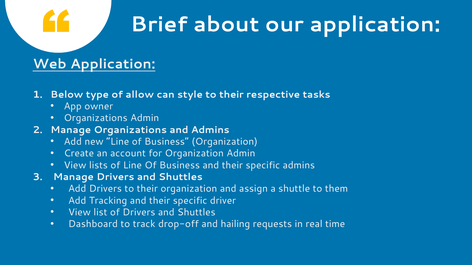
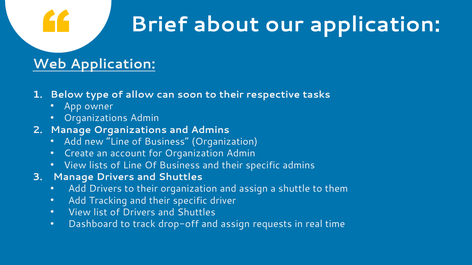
style: style -> soon
drop-off and hailing: hailing -> assign
